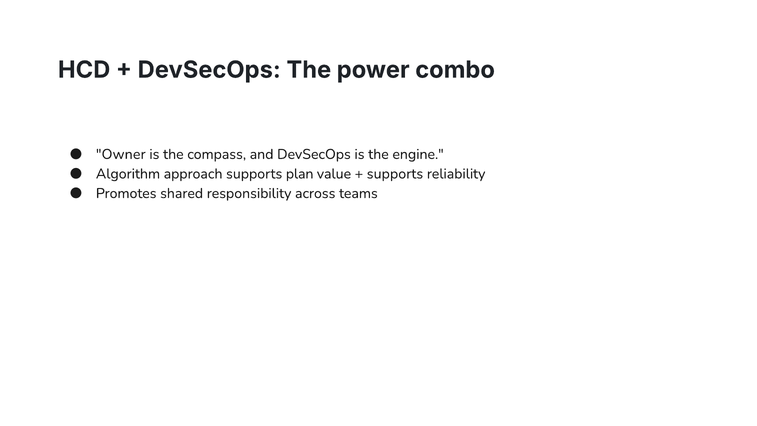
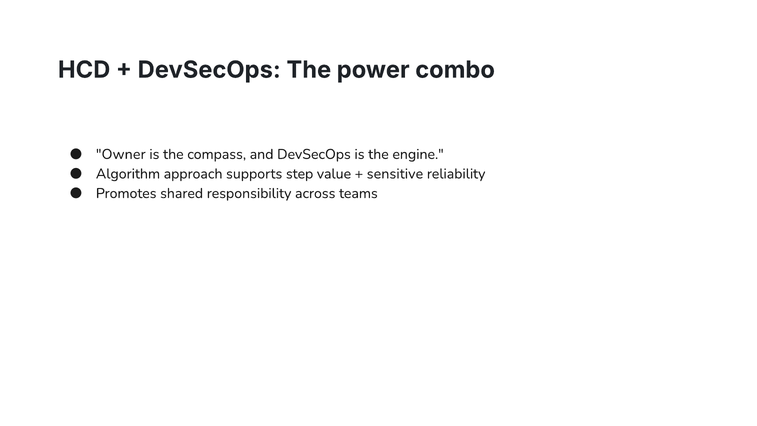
plan: plan -> step
supports at (395, 174): supports -> sensitive
